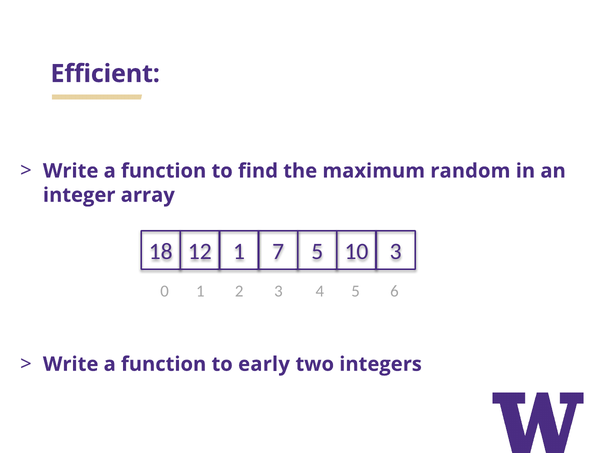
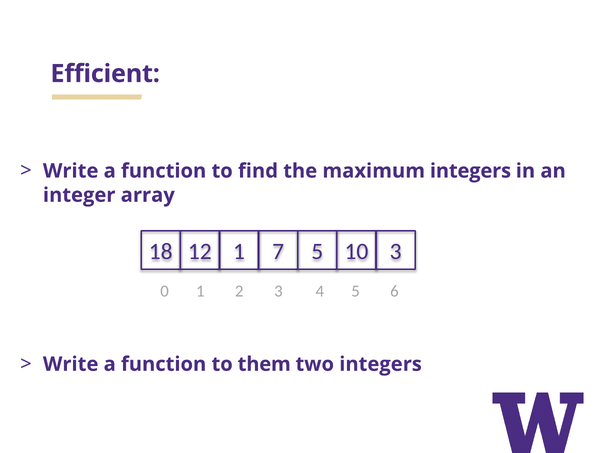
maximum random: random -> integers
early: early -> them
